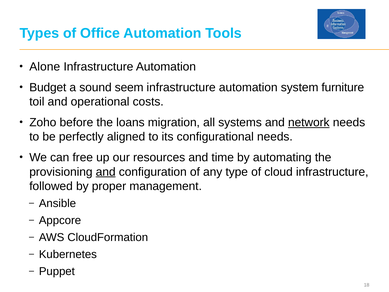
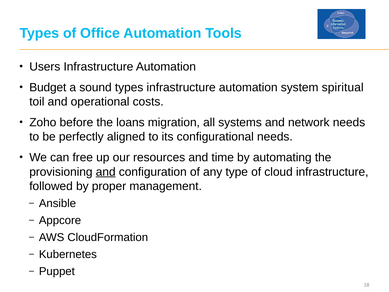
Alone: Alone -> Users
sound seem: seem -> types
furniture: furniture -> spiritual
network underline: present -> none
